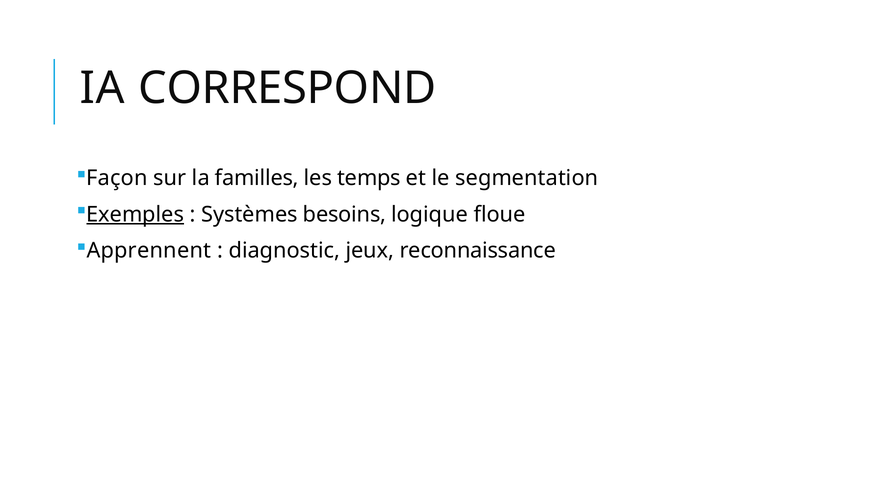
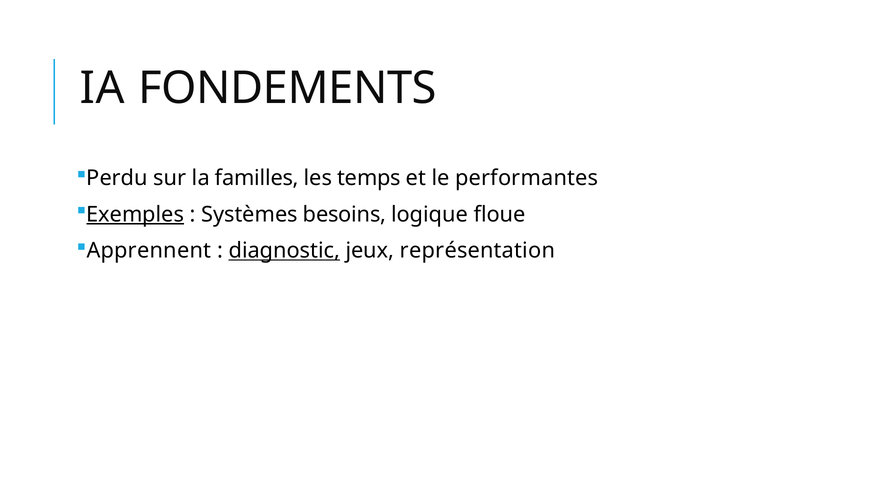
CORRESPOND: CORRESPOND -> FONDEMENTS
Façon: Façon -> Perdu
segmentation: segmentation -> performantes
diagnostic underline: none -> present
reconnaissance: reconnaissance -> représentation
